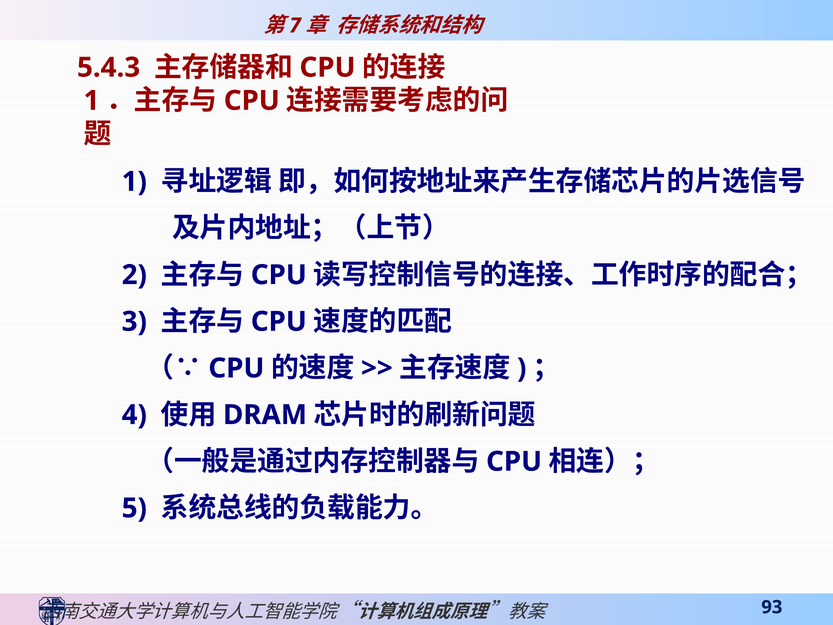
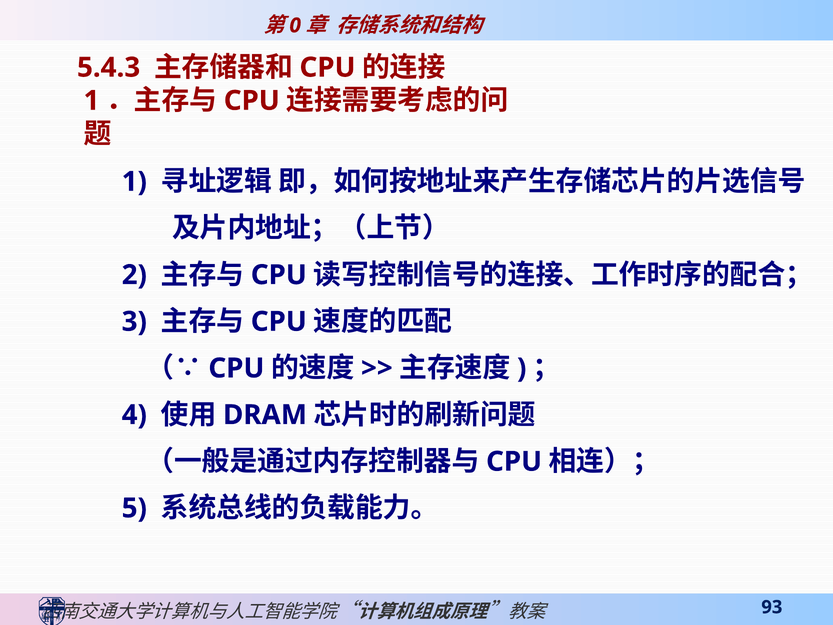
7: 7 -> 0
